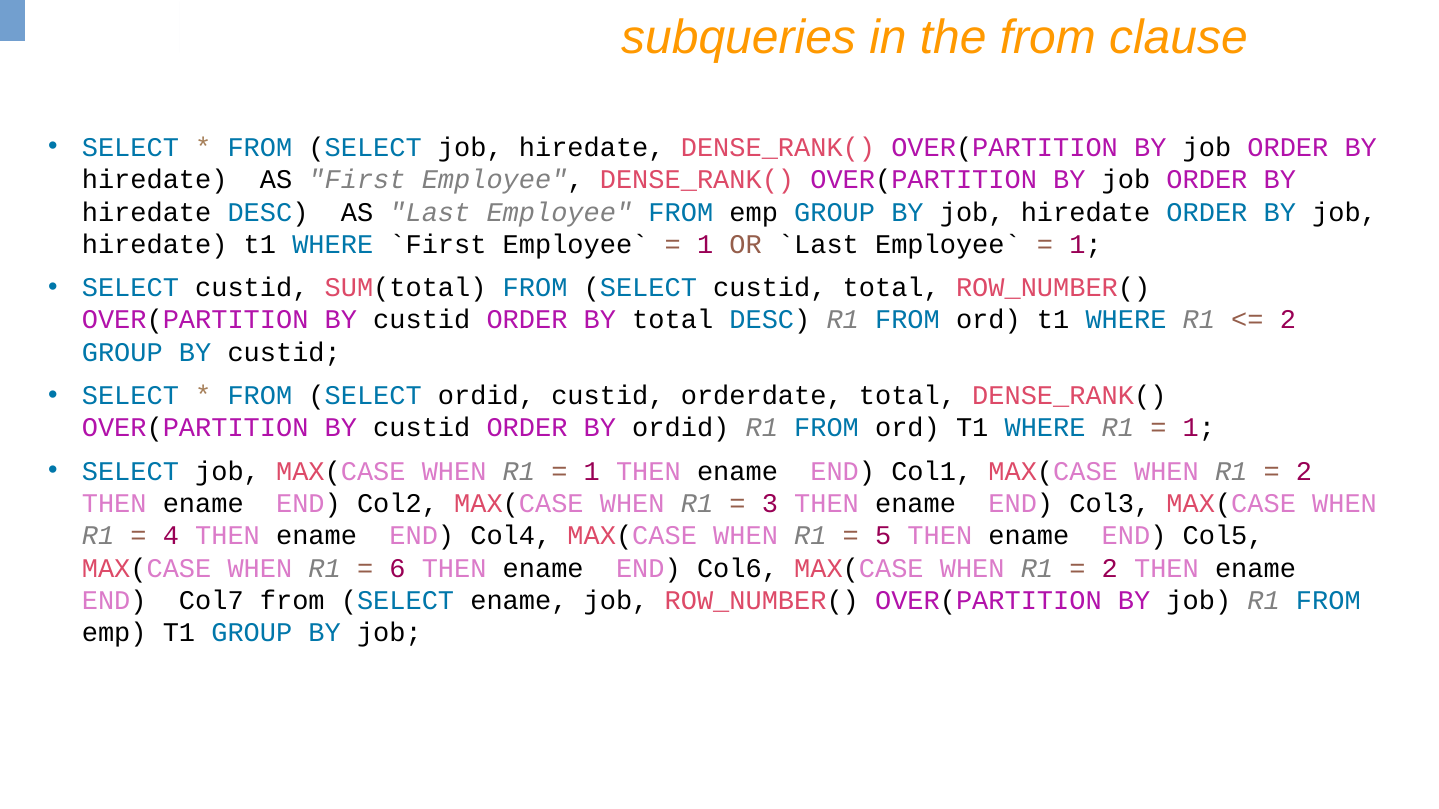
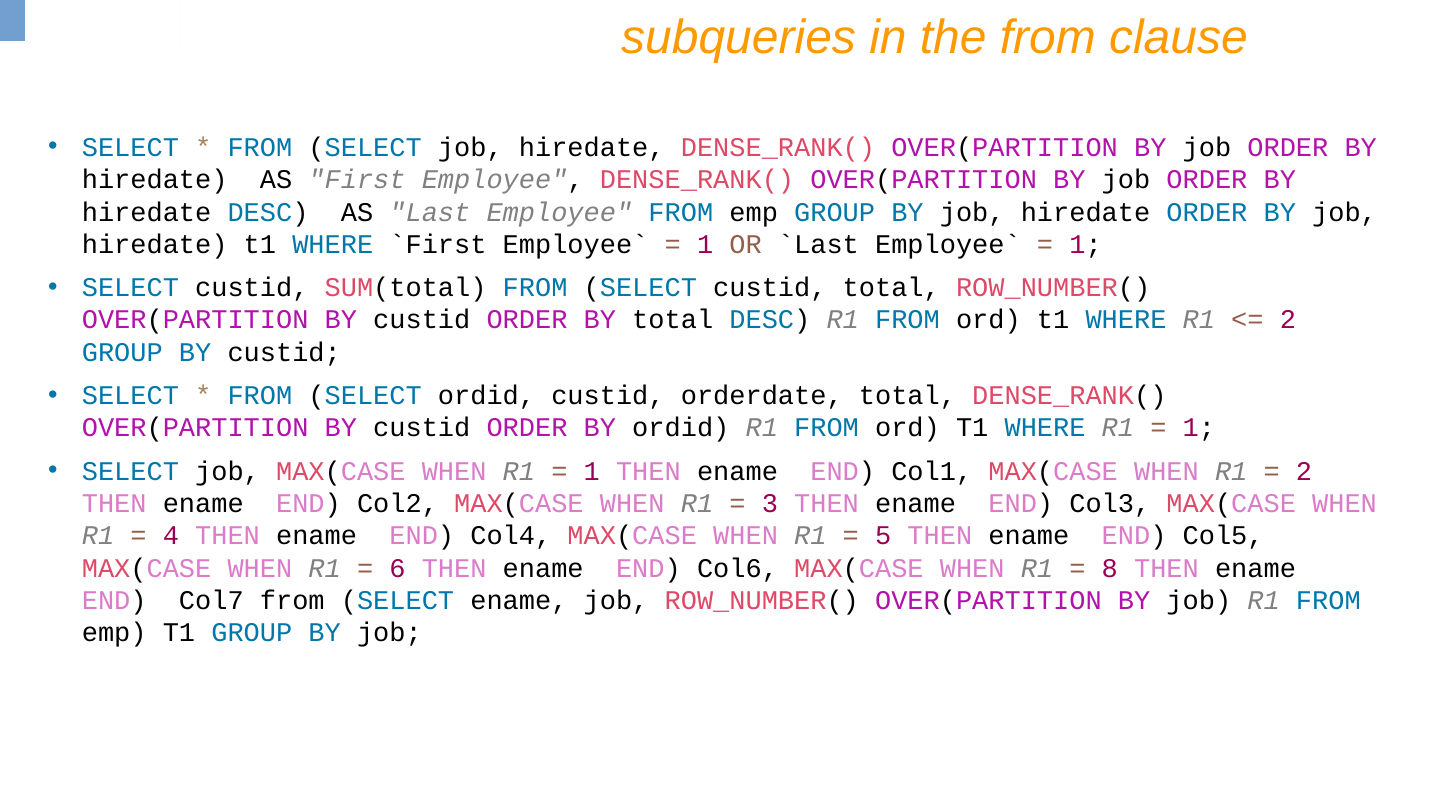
2 at (1110, 568): 2 -> 8
